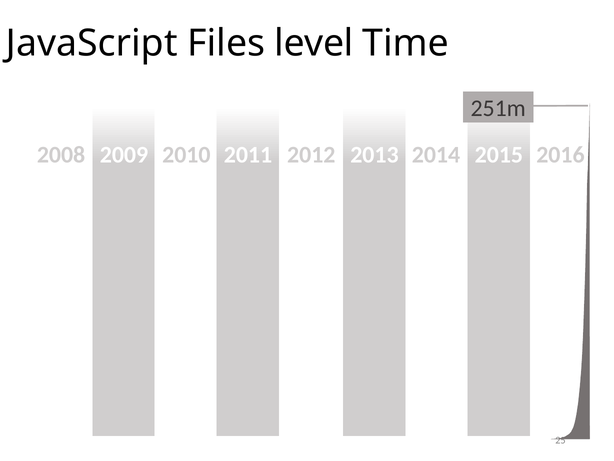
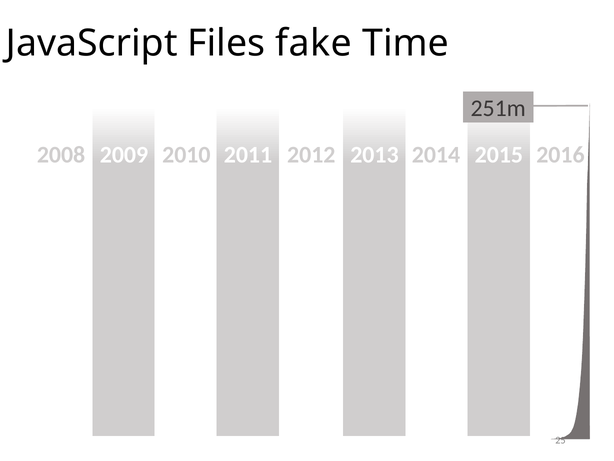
level: level -> fake
